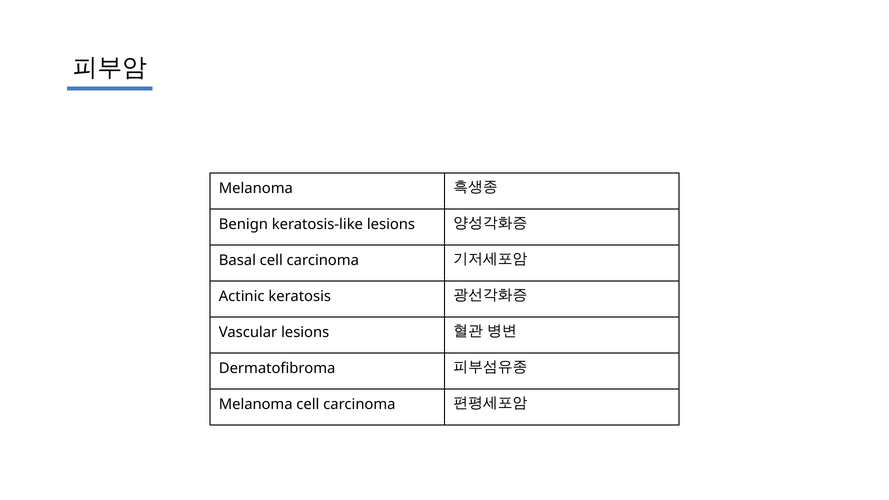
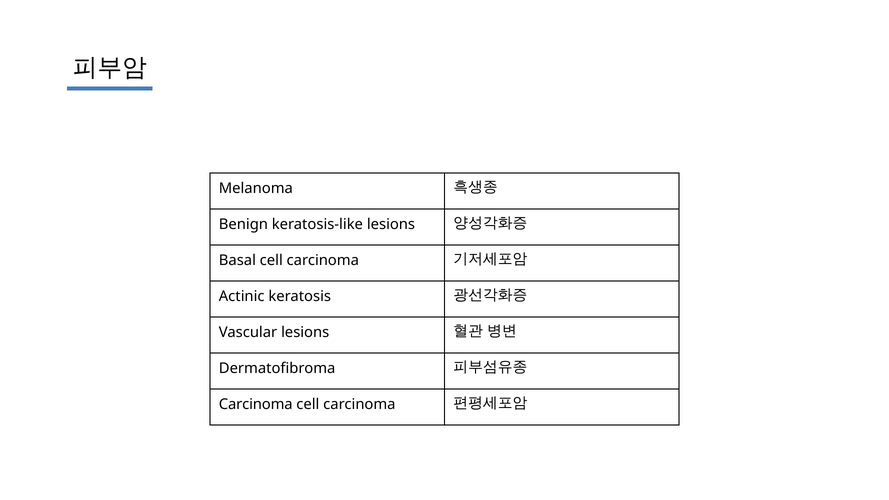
Melanoma at (256, 404): Melanoma -> Carcinoma
